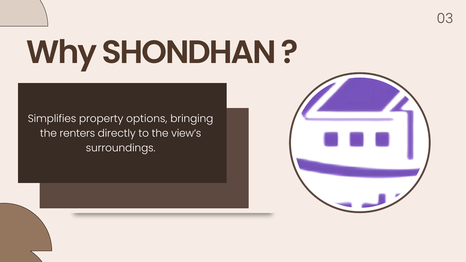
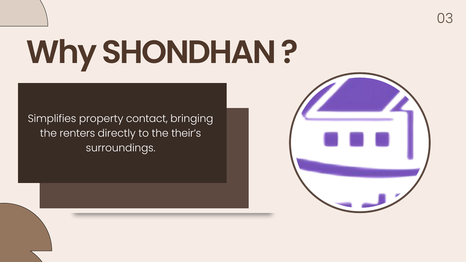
options: options -> contact
view’s: view’s -> their’s
